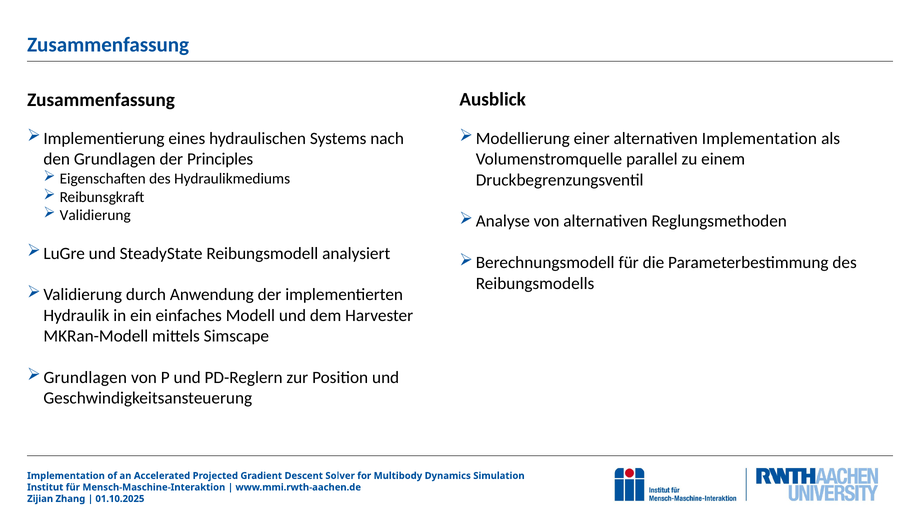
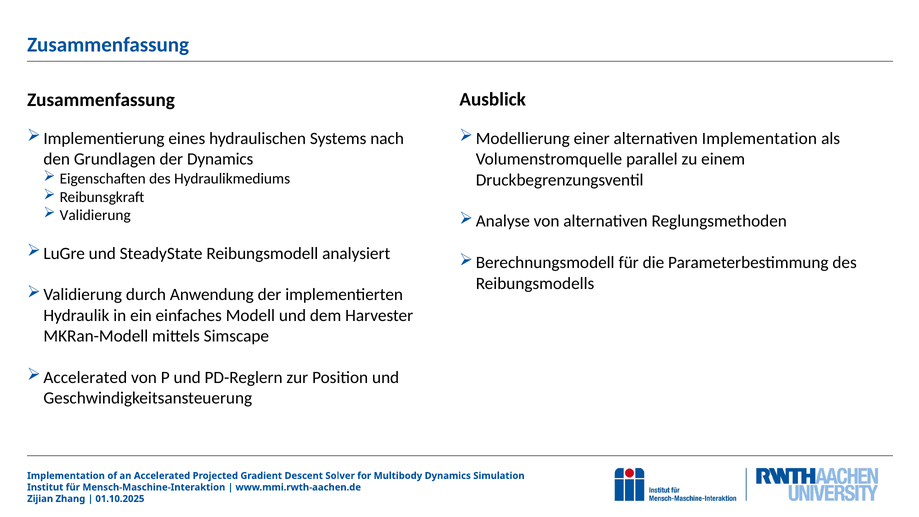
der Principles: Principles -> Dynamics
Grundlagen at (85, 377): Grundlagen -> Accelerated
